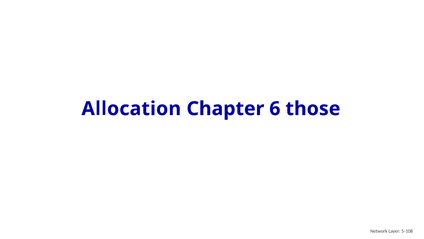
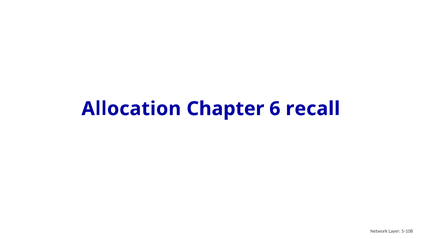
those: those -> recall
